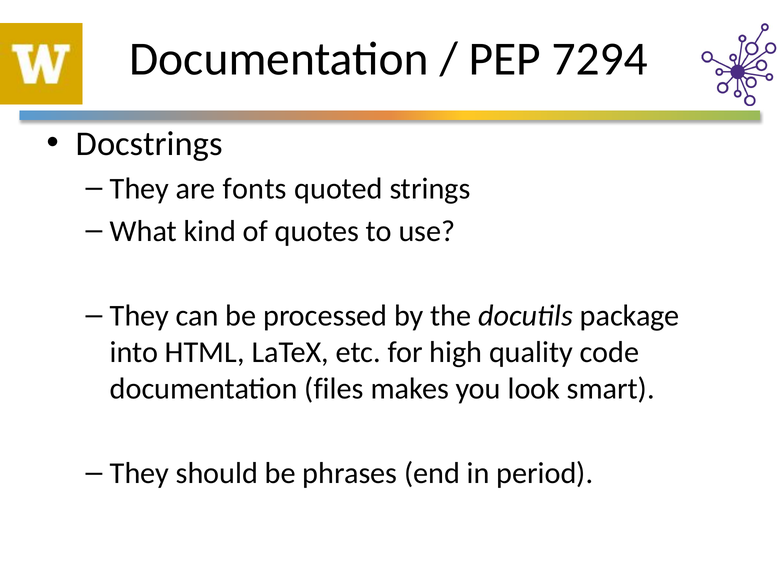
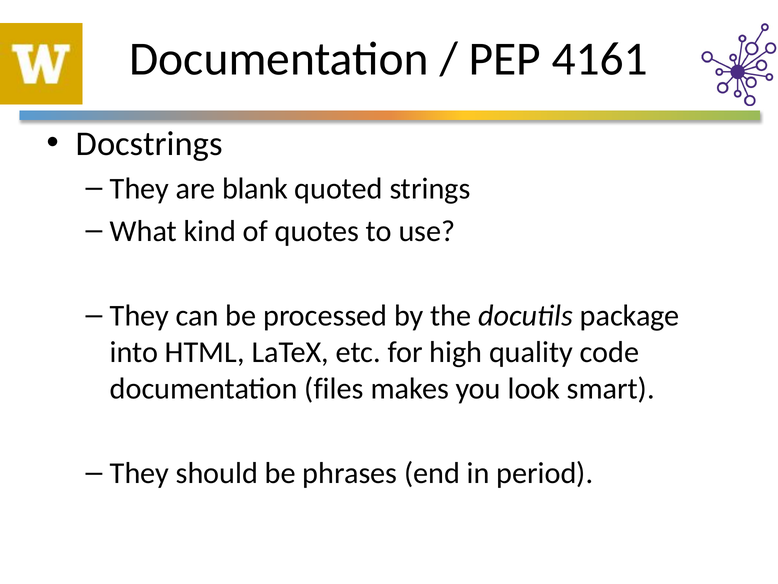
7294: 7294 -> 4161
fonts: fonts -> blank
